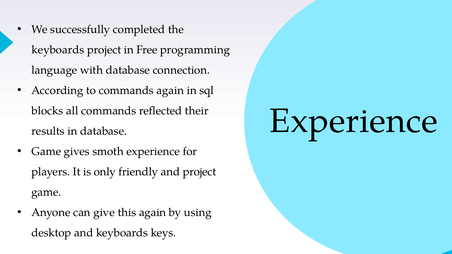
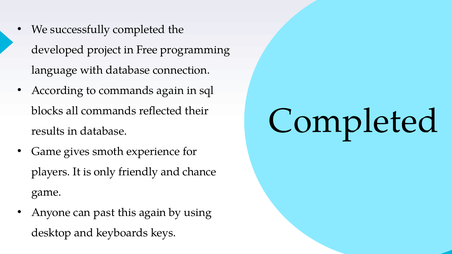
keyboards at (58, 50): keyboards -> developed
Experience at (354, 121): Experience -> Completed
and project: project -> chance
give: give -> past
